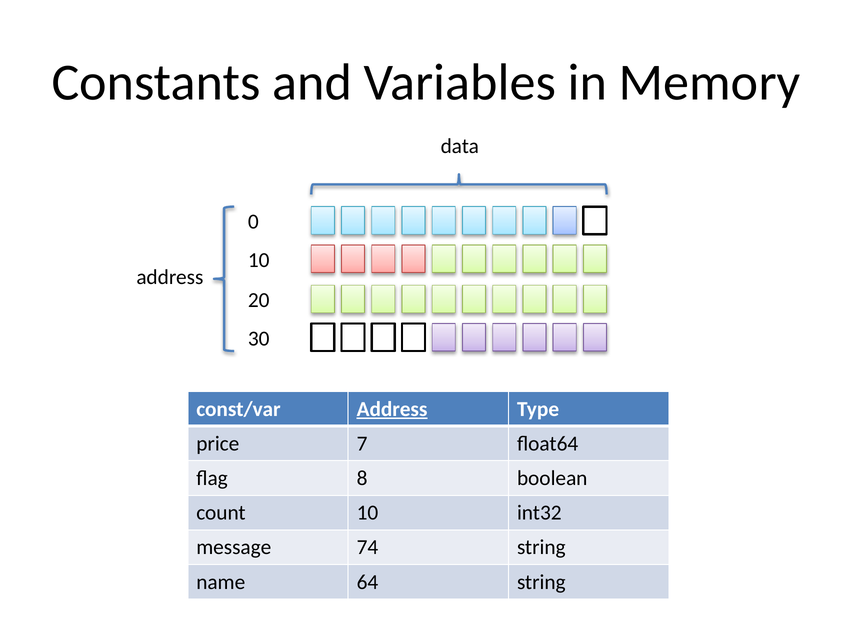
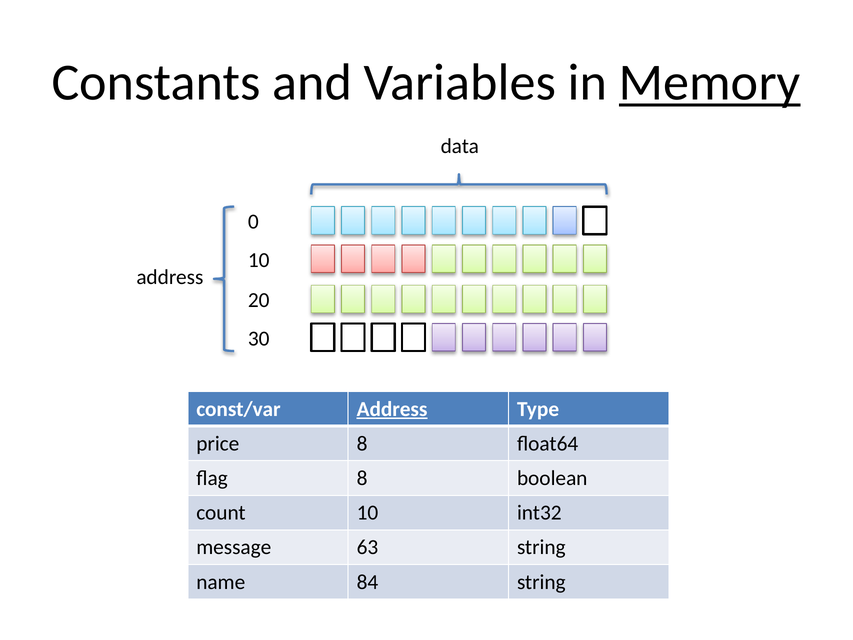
Memory underline: none -> present
price 7: 7 -> 8
74: 74 -> 63
64: 64 -> 84
